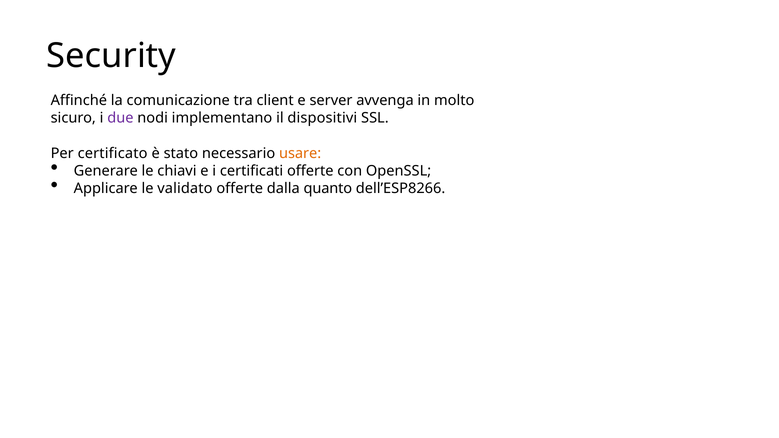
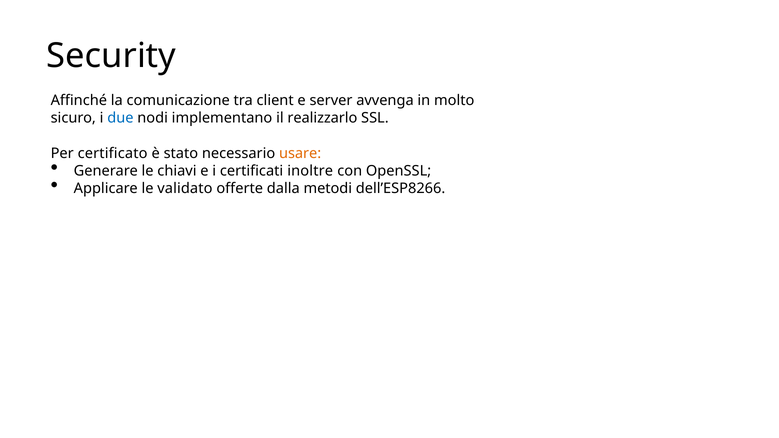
due colour: purple -> blue
dispositivi: dispositivi -> realizzarlo
certificati offerte: offerte -> inoltre
quanto: quanto -> metodi
